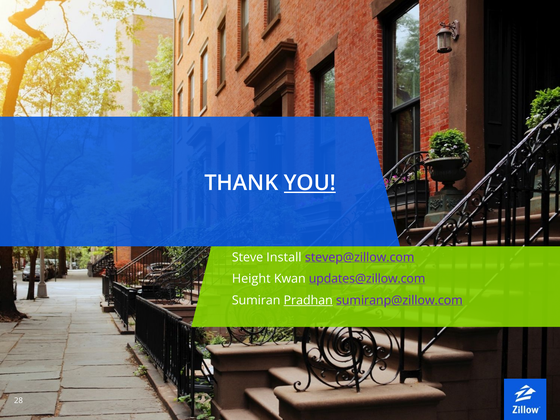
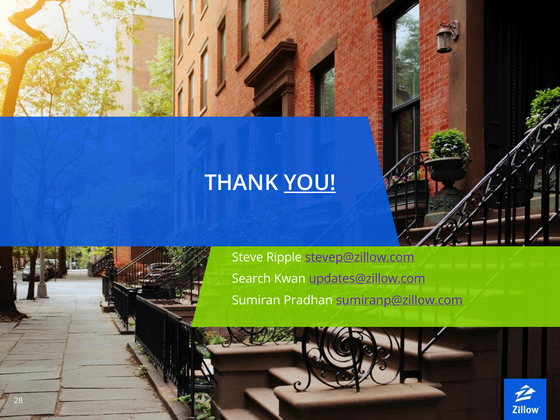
Install: Install -> Ripple
Height: Height -> Search
Pradhan underline: present -> none
